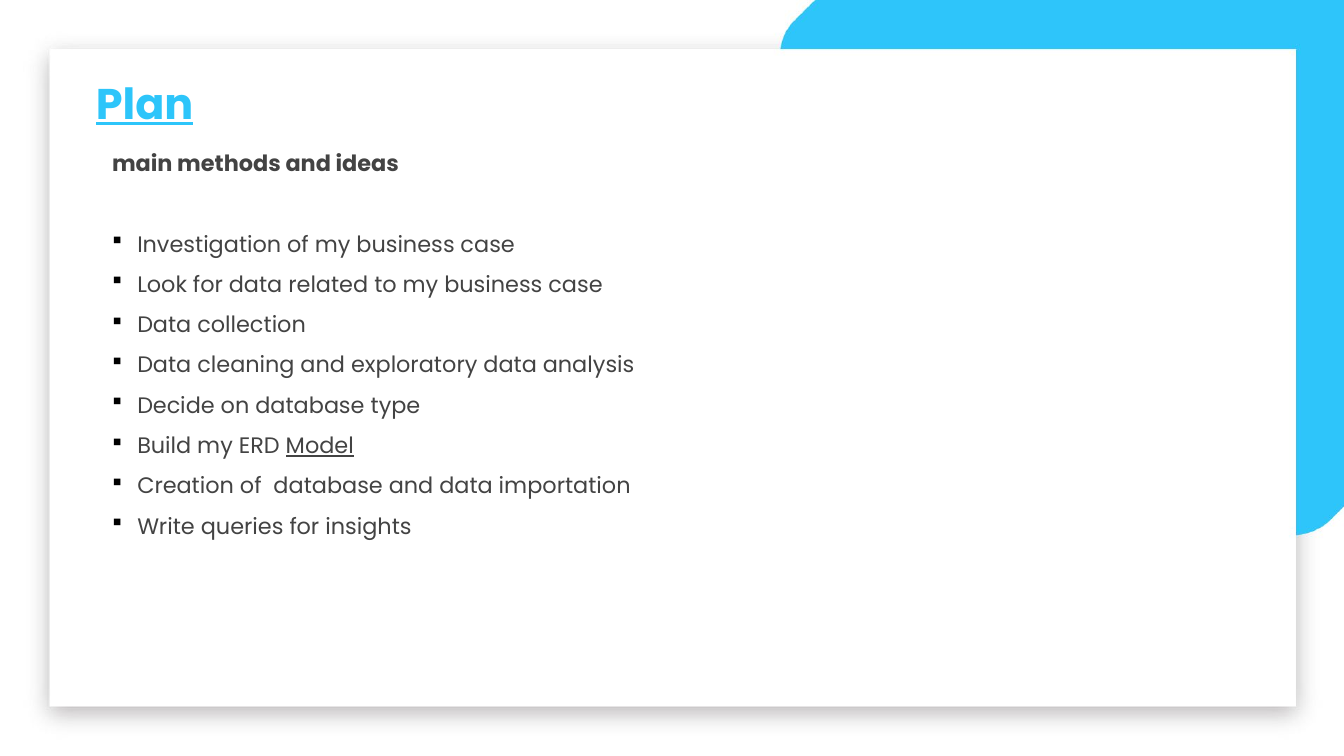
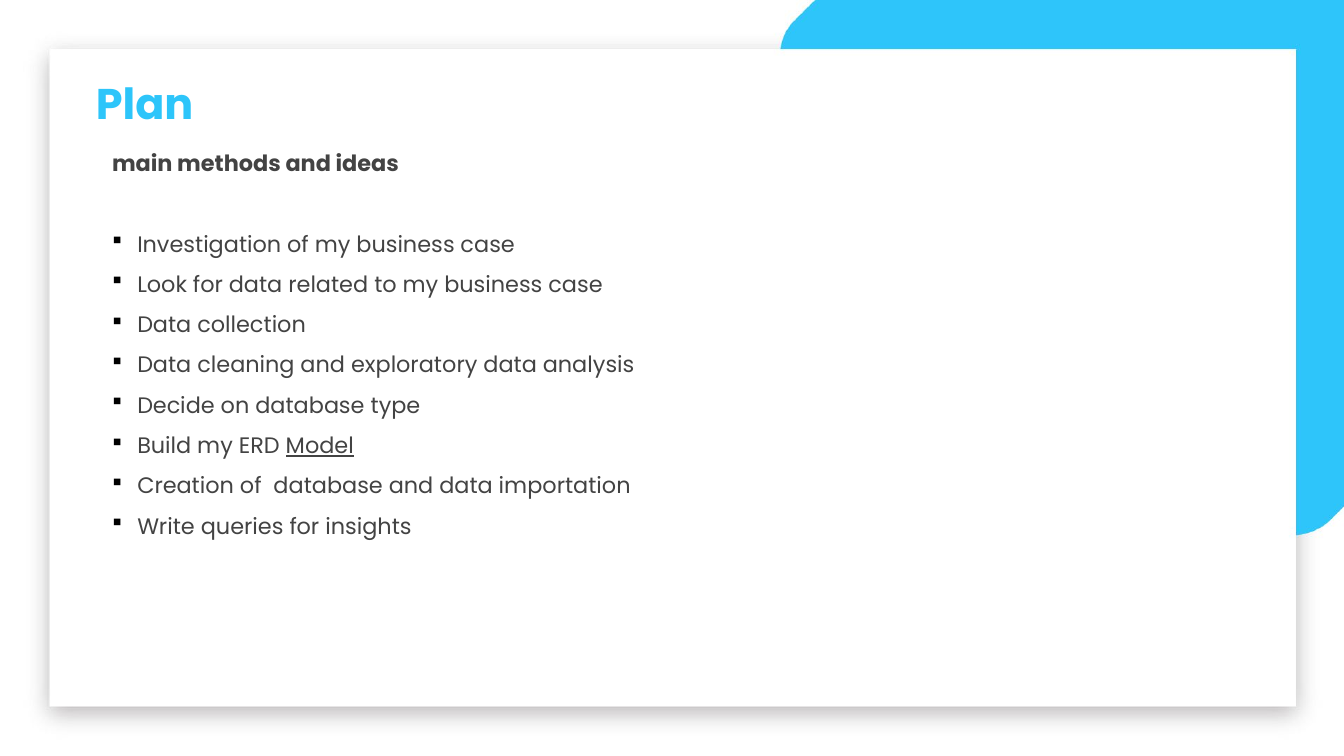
Plan underline: present -> none
